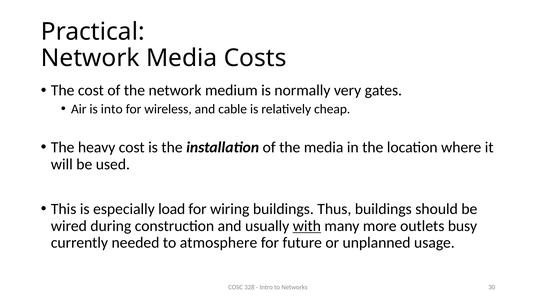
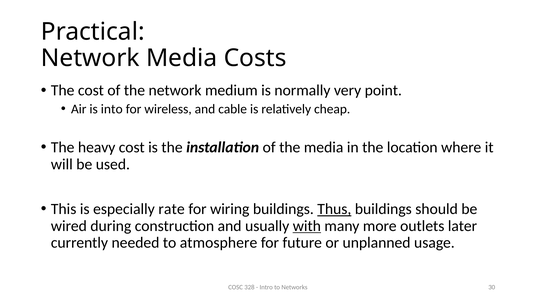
gates: gates -> point
load: load -> rate
Thus underline: none -> present
busy: busy -> later
